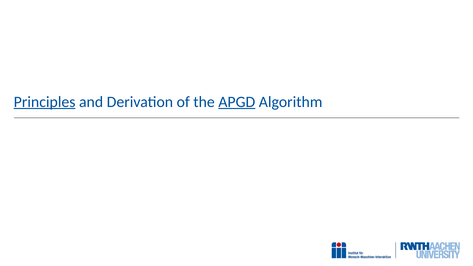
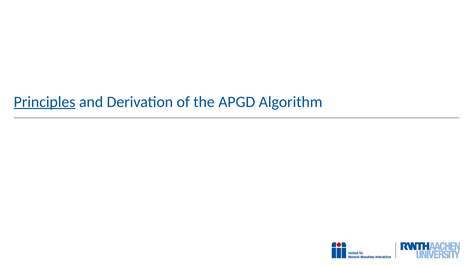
APGD underline: present -> none
